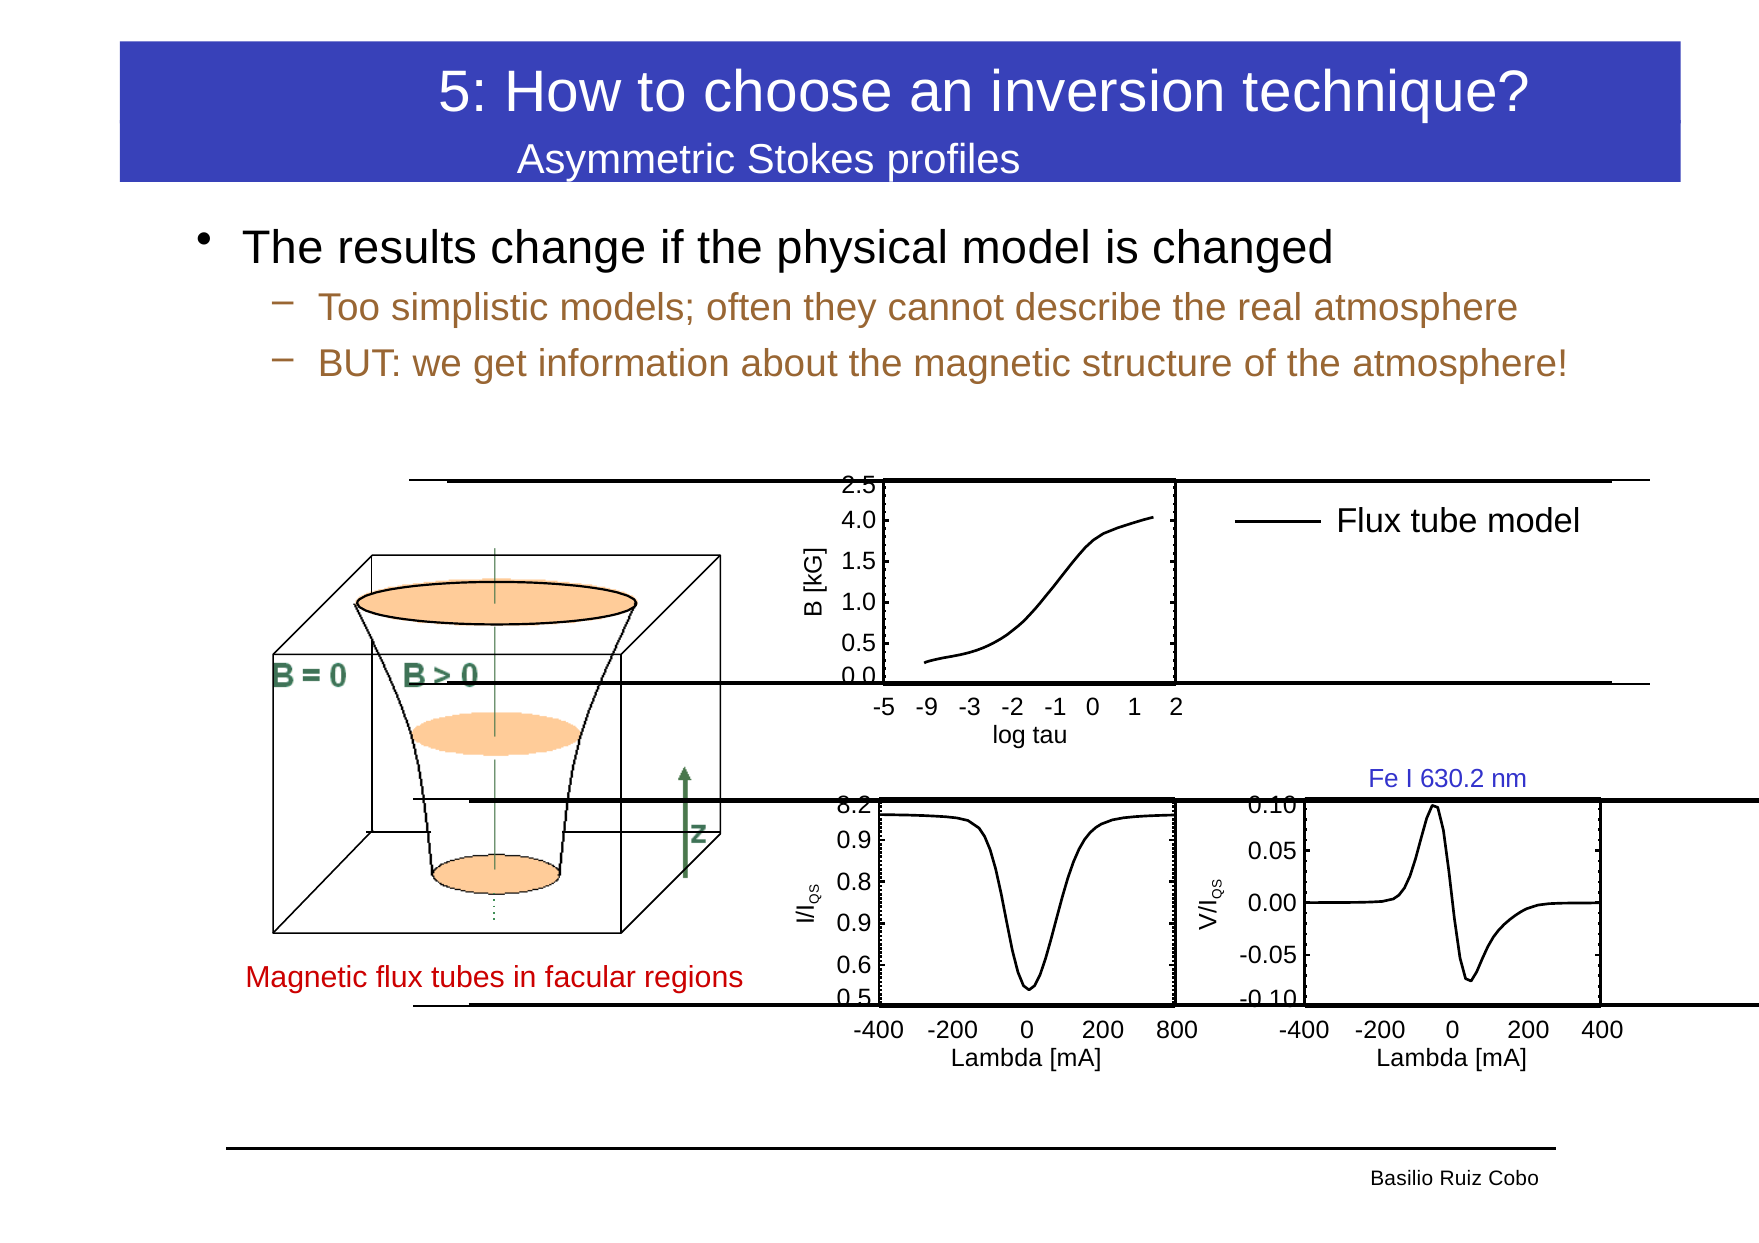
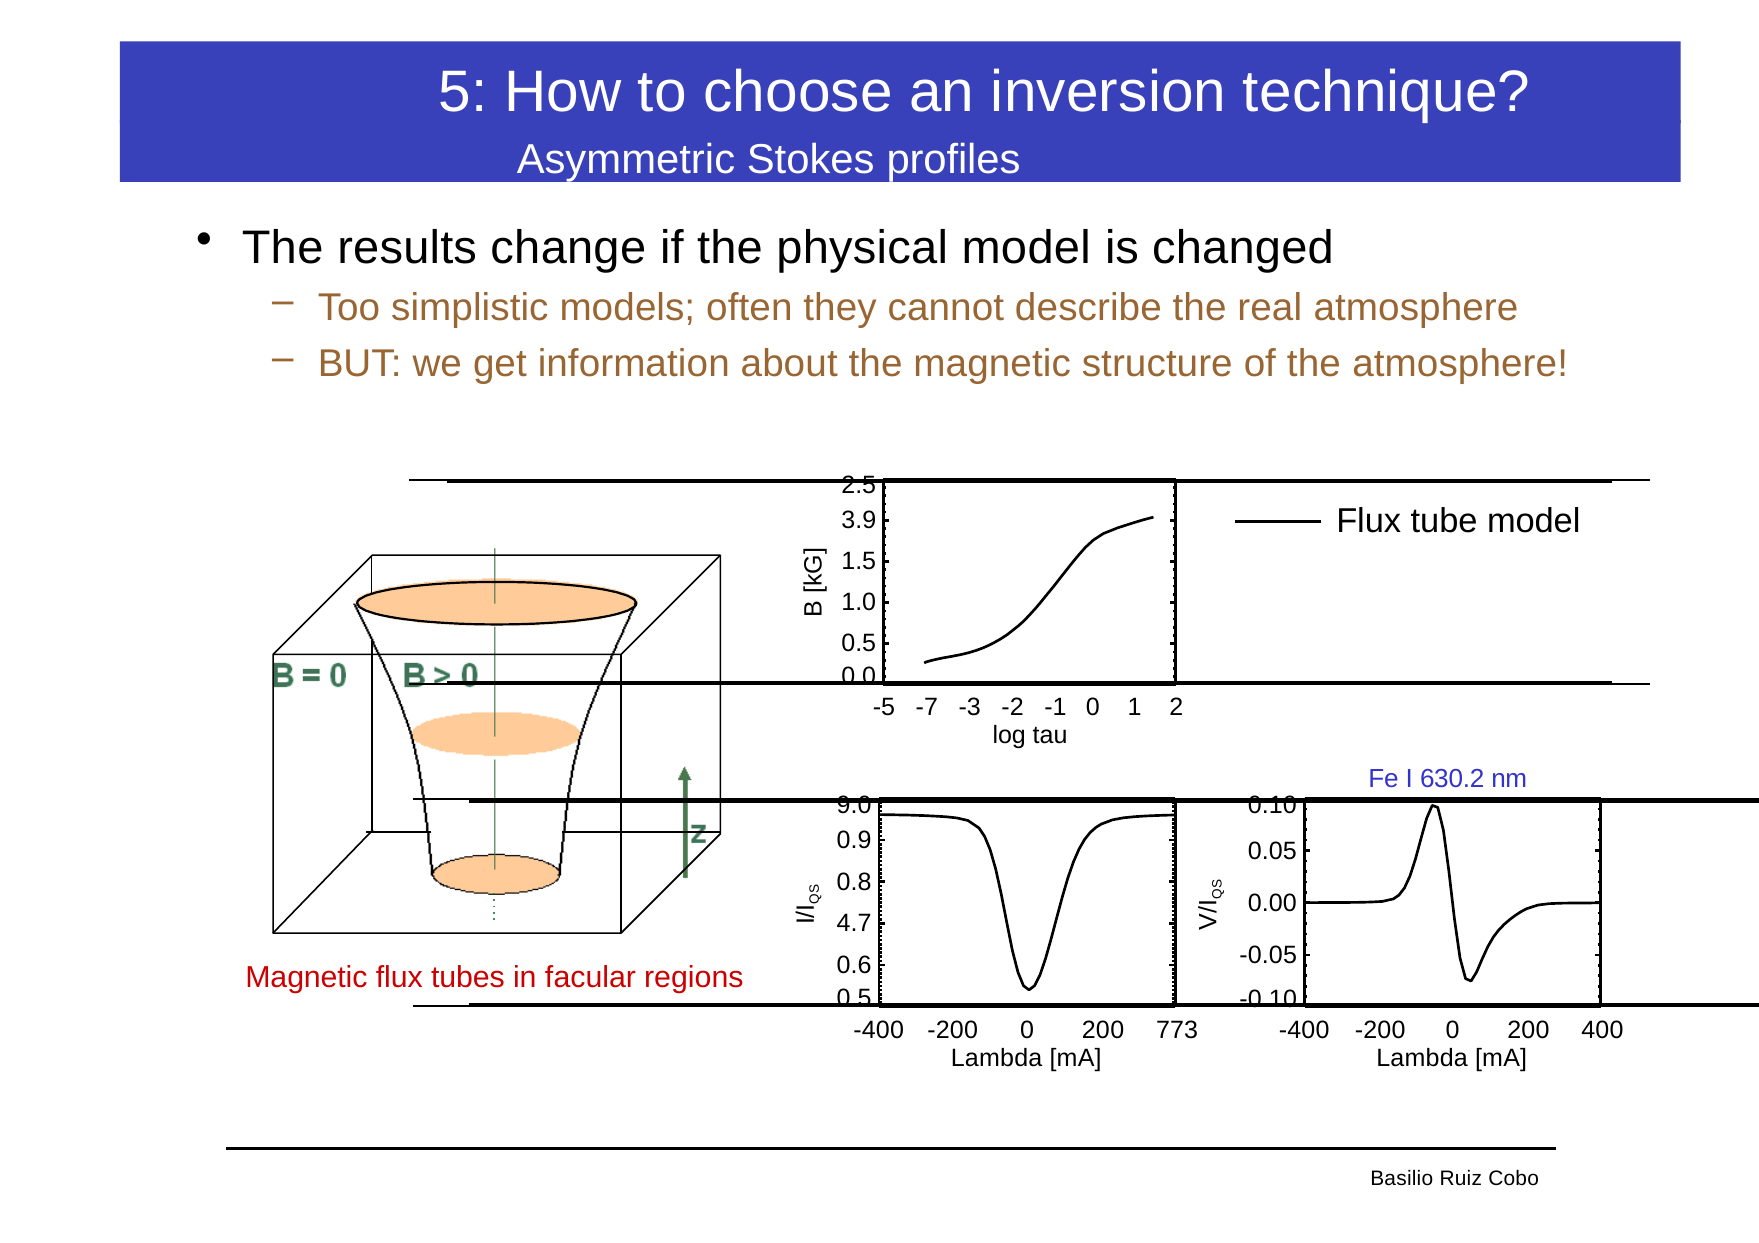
4.0: 4.0 -> 3.9
-9: -9 -> -7
8.2: 8.2 -> 9.0
0.9 at (854, 923): 0.9 -> 4.7
800: 800 -> 773
